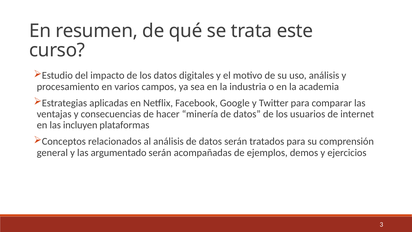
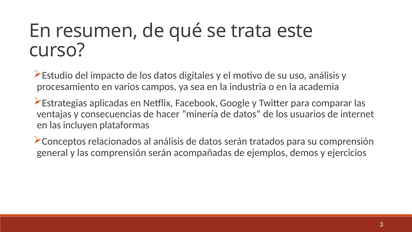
las argumentado: argumentado -> comprensión
